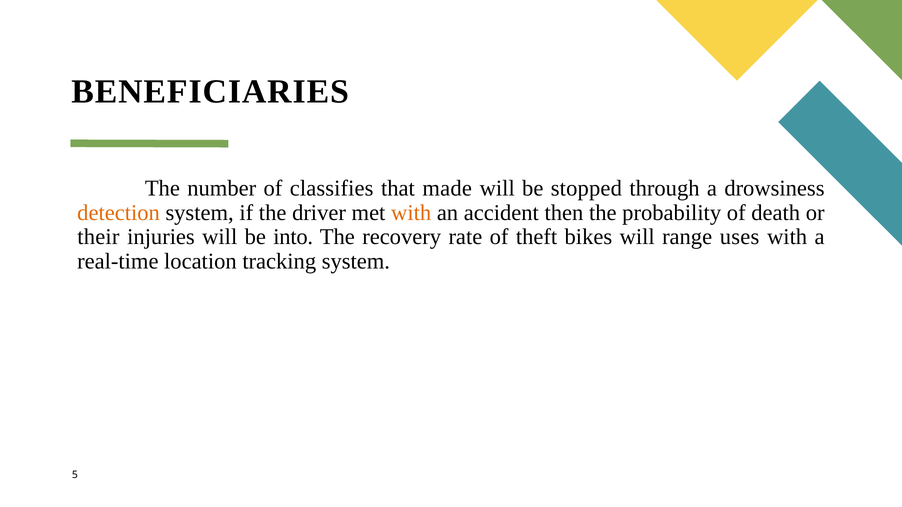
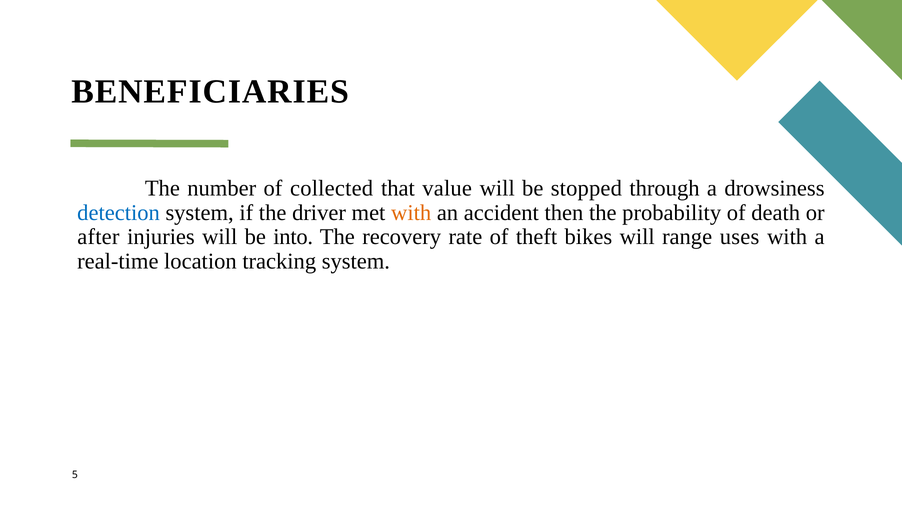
classifies: classifies -> collected
made: made -> value
detection colour: orange -> blue
their: their -> after
